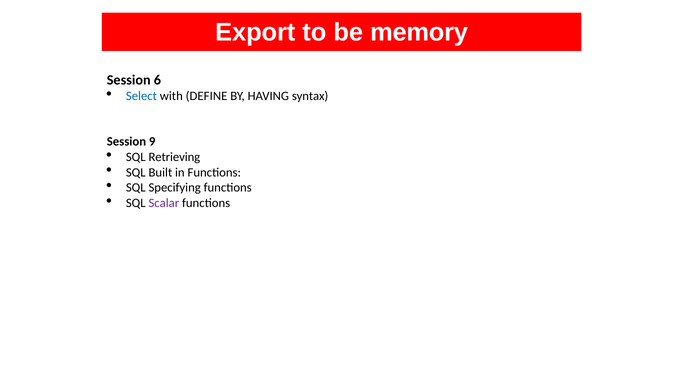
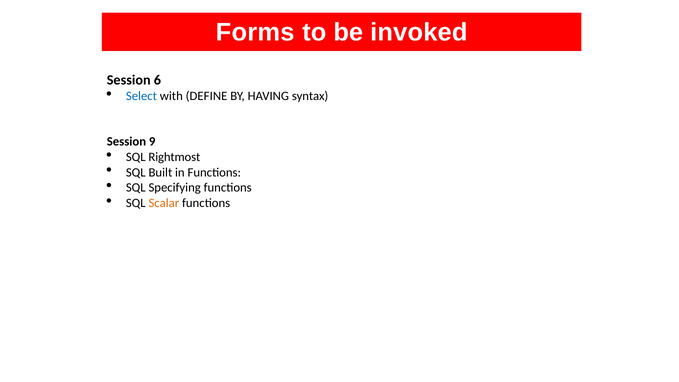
Export: Export -> Forms
memory: memory -> invoked
Retrieving: Retrieving -> Rightmost
Scalar colour: purple -> orange
